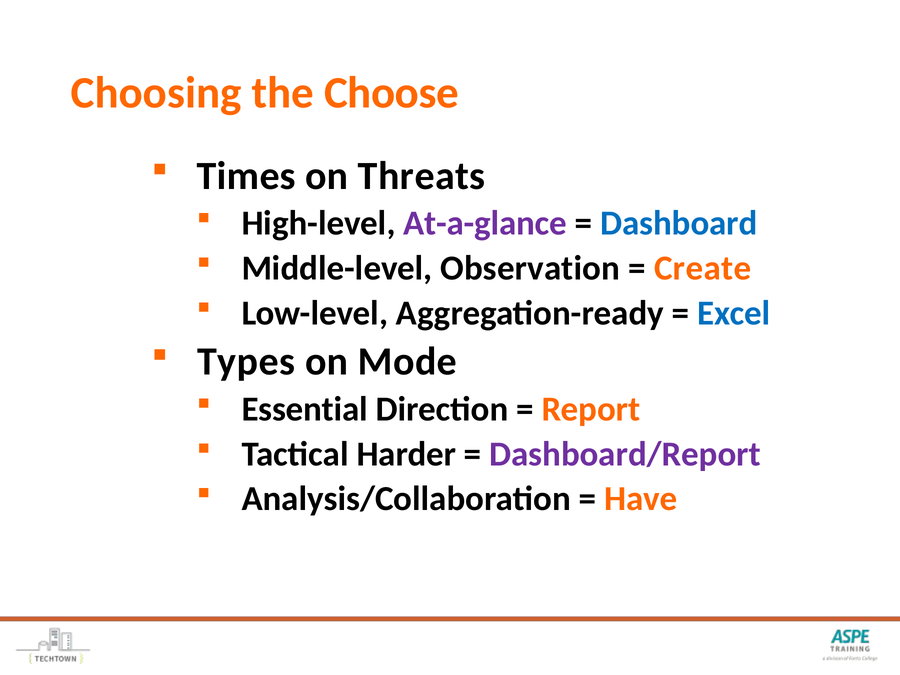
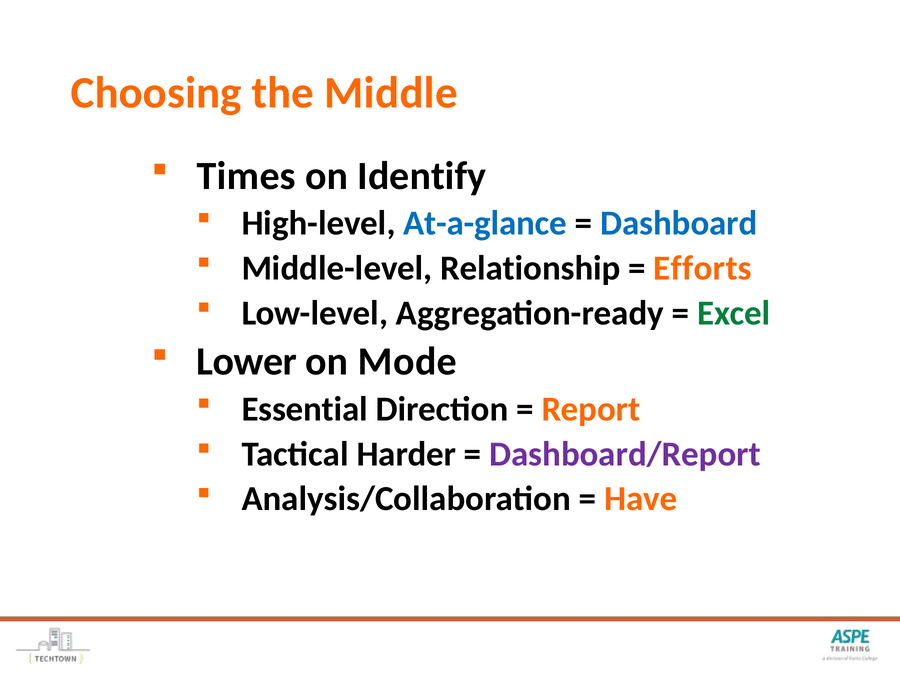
Choose: Choose -> Middle
Threats: Threats -> Identify
At-a-glance colour: purple -> blue
Observation: Observation -> Relationship
Create: Create -> Efforts
Excel colour: blue -> green
Types: Types -> Lower
